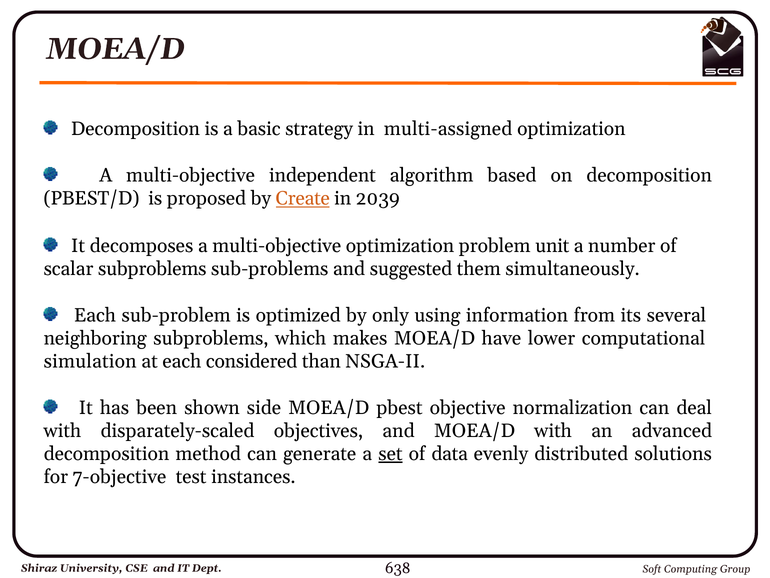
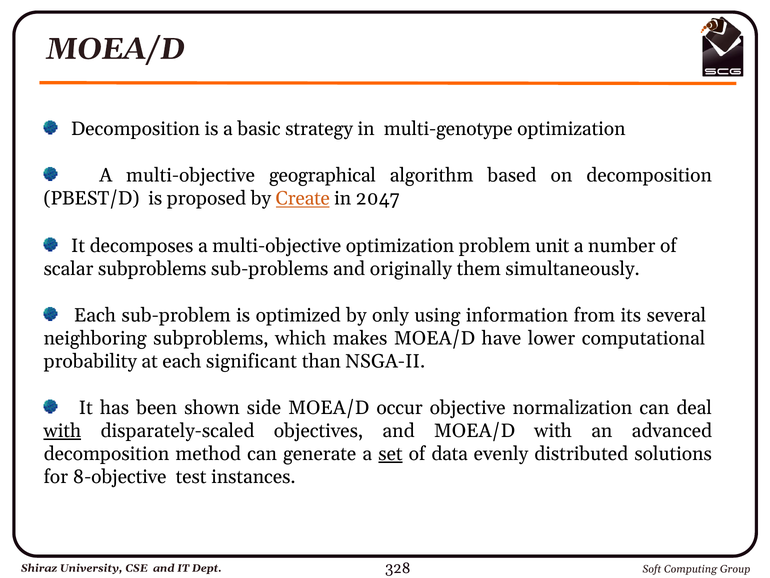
multi-assigned: multi-assigned -> multi-genotype
independent: independent -> geographical
2039: 2039 -> 2047
suggested: suggested -> originally
simulation: simulation -> probability
considered: considered -> significant
pbest: pbest -> occur
with at (62, 431) underline: none -> present
7-objective: 7-objective -> 8-objective
638: 638 -> 328
